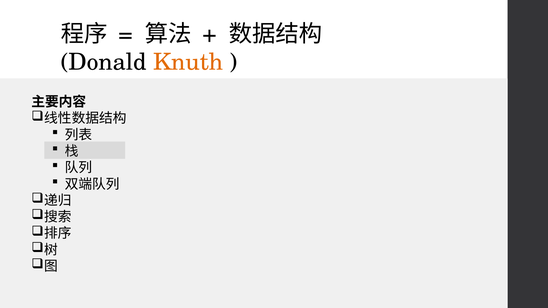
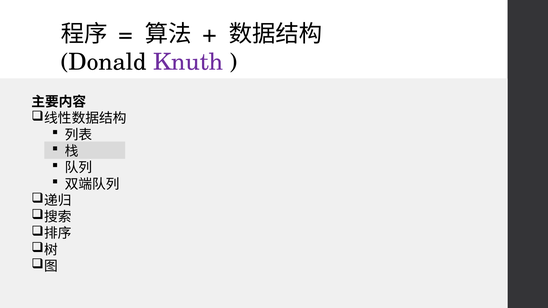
Knuth colour: orange -> purple
